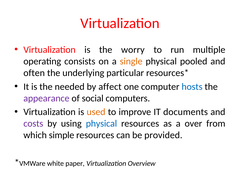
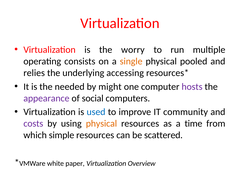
often: often -> relies
particular: particular -> accessing
affect: affect -> might
hosts colour: blue -> purple
used colour: orange -> blue
documents: documents -> community
physical at (101, 124) colour: blue -> orange
over: over -> time
provided: provided -> scattered
